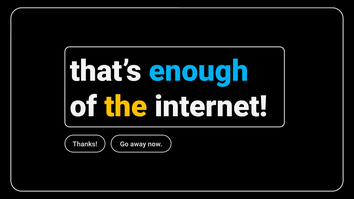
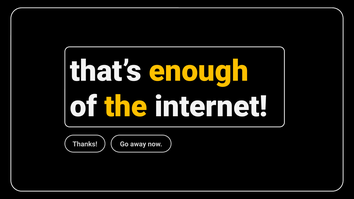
enough colour: light blue -> yellow
